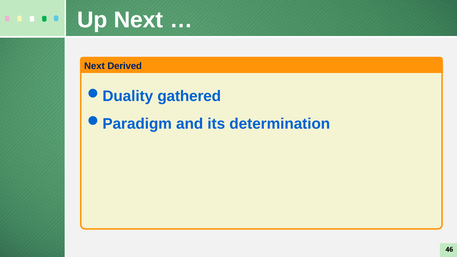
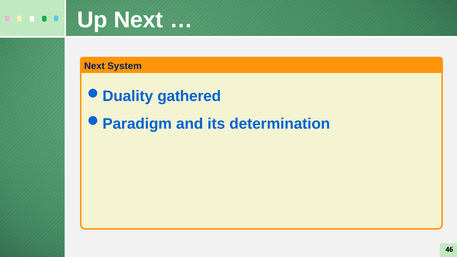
Derived: Derived -> System
